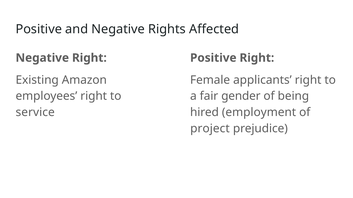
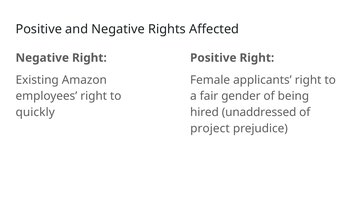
service: service -> quickly
employment: employment -> unaddressed
